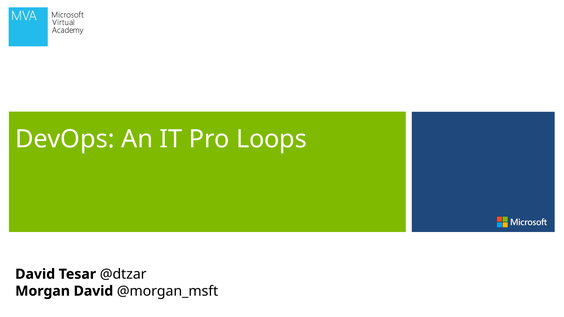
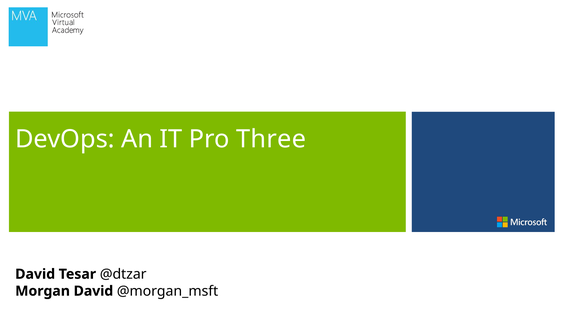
Loops: Loops -> Three
